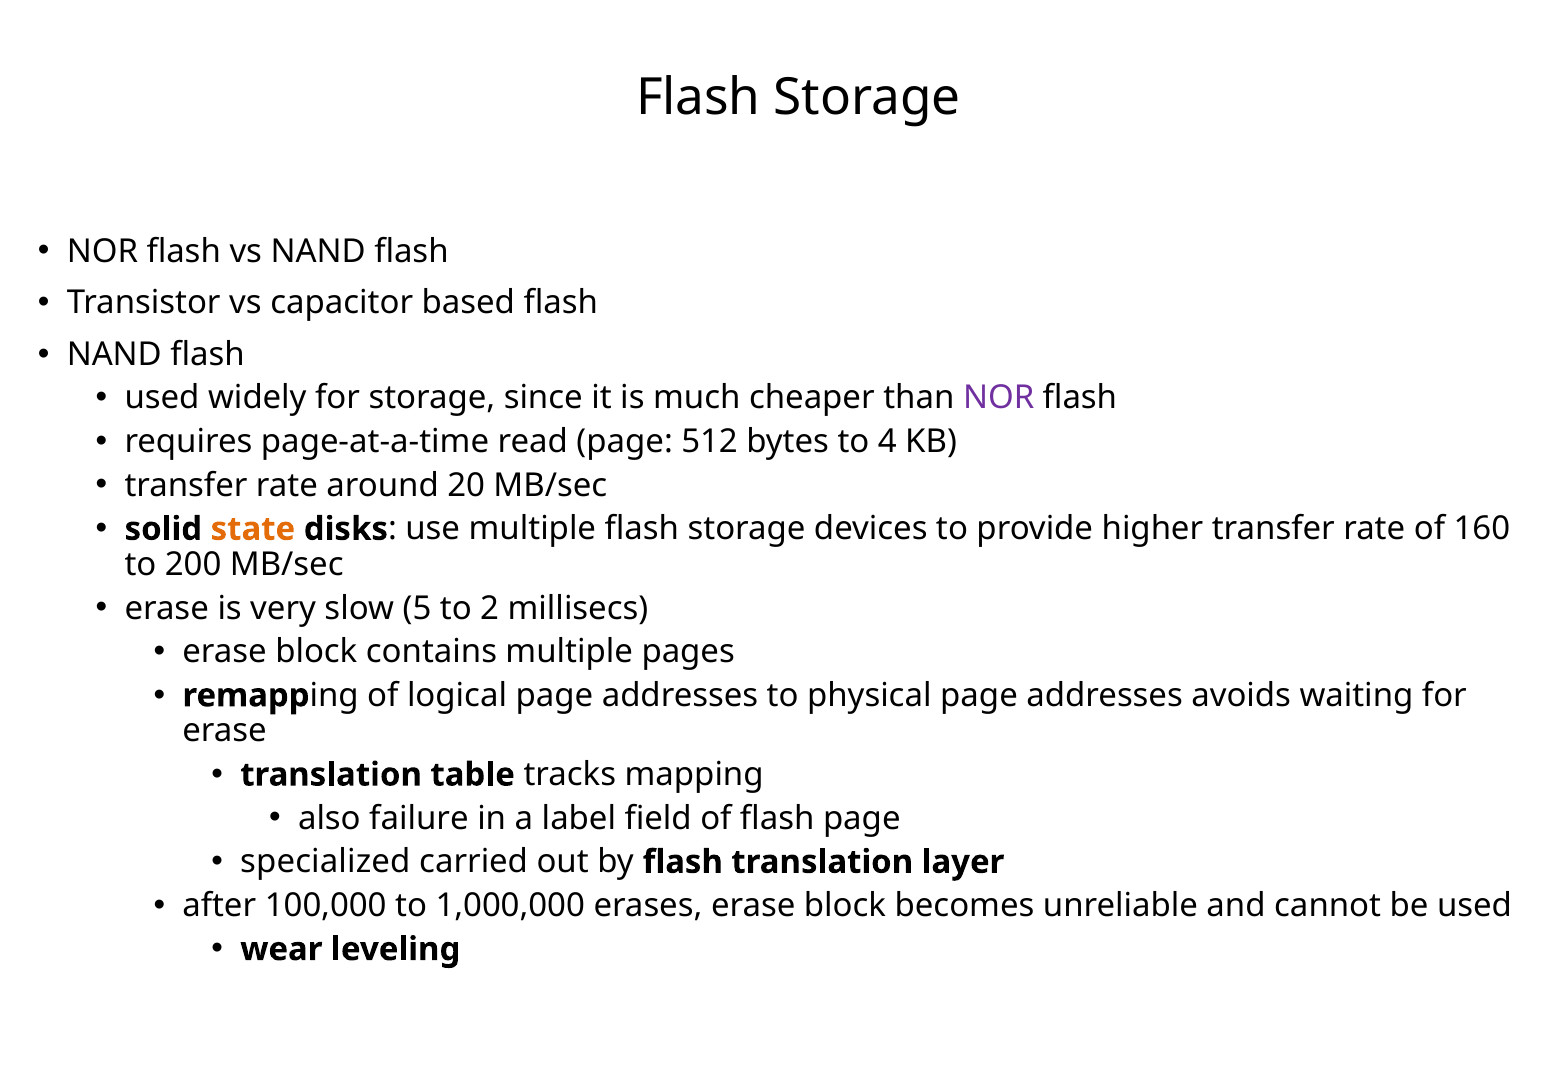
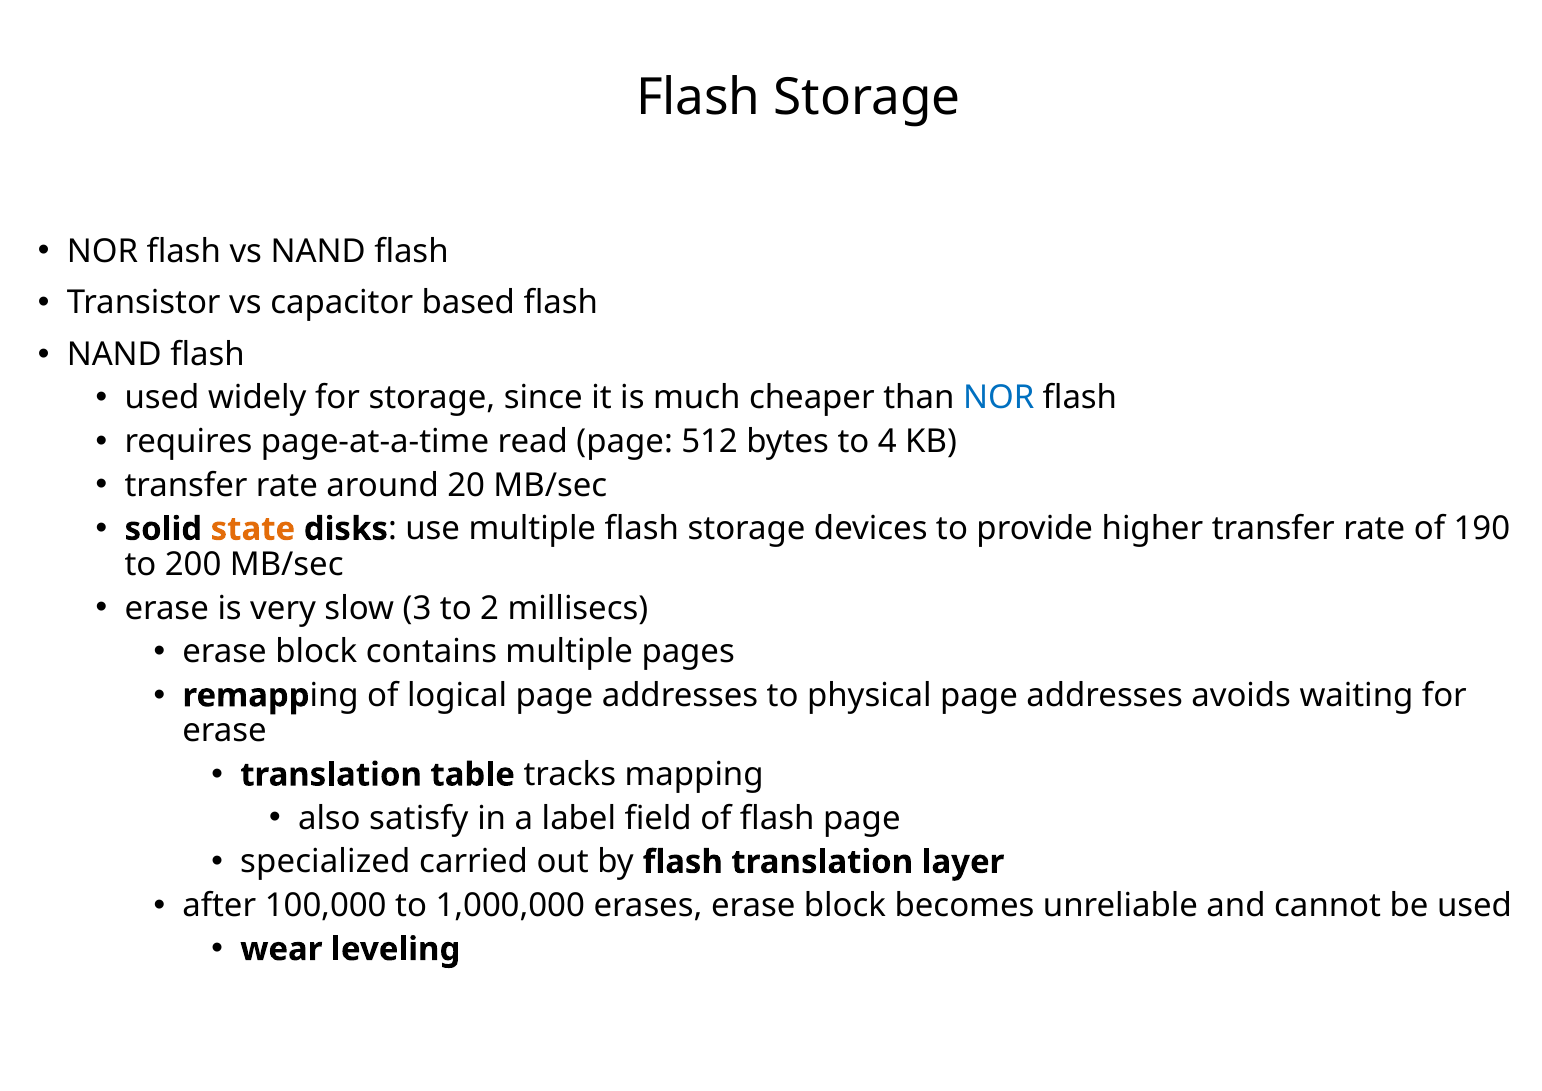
NOR at (999, 398) colour: purple -> blue
160: 160 -> 190
5: 5 -> 3
failure: failure -> satisfy
